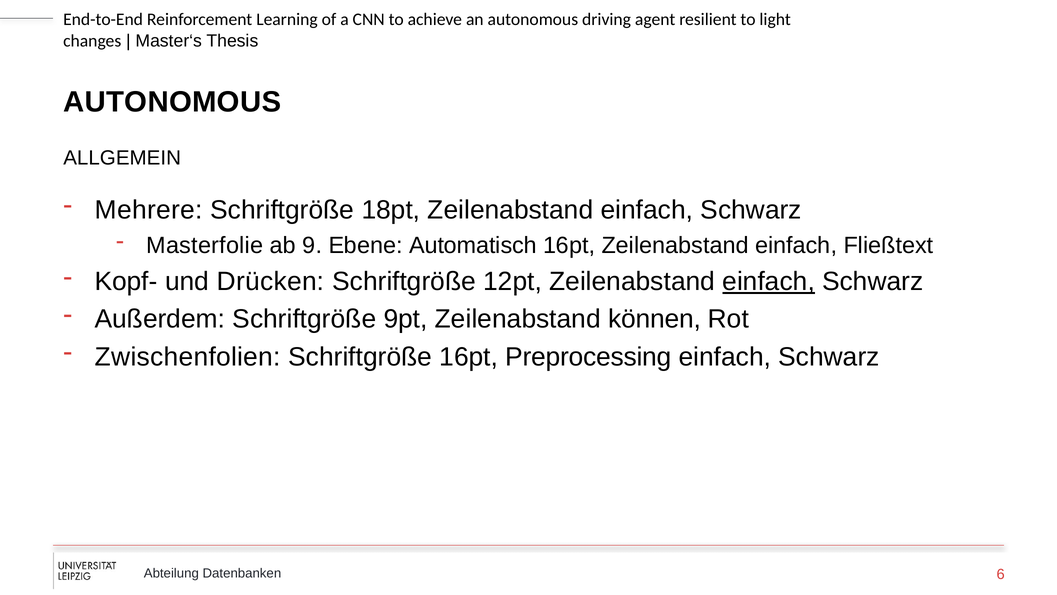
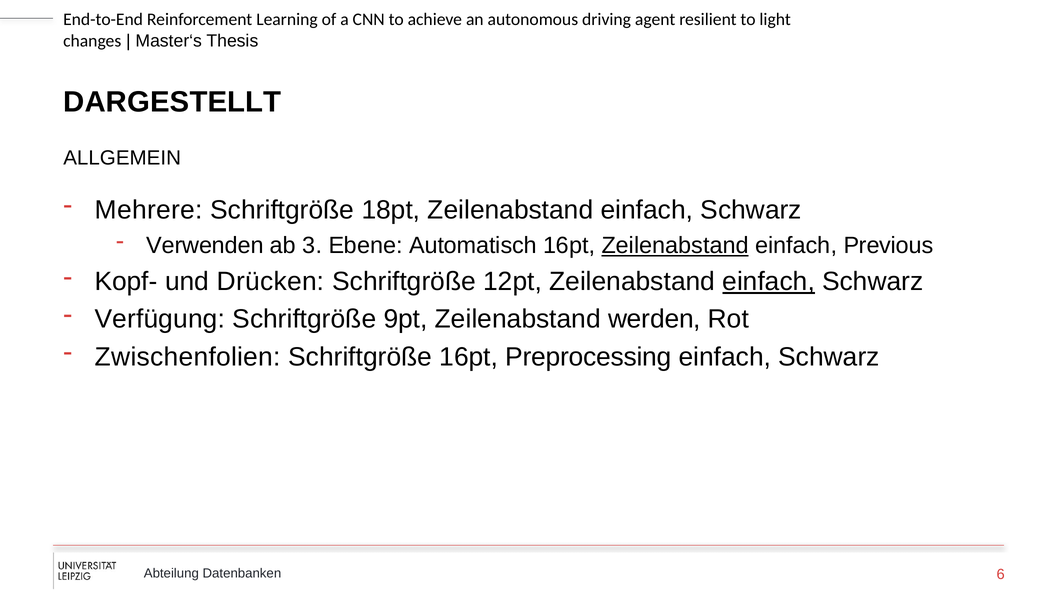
AUTONOMOUS at (172, 102): AUTONOMOUS -> DARGESTELLT
Masterfolie: Masterfolie -> Verwenden
9: 9 -> 3
Zeilenabstand at (675, 245) underline: none -> present
Fließtext: Fließtext -> Previous
Außerdem: Außerdem -> Verfügung
können: können -> werden
